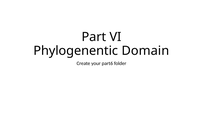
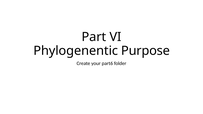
Domain: Domain -> Purpose
